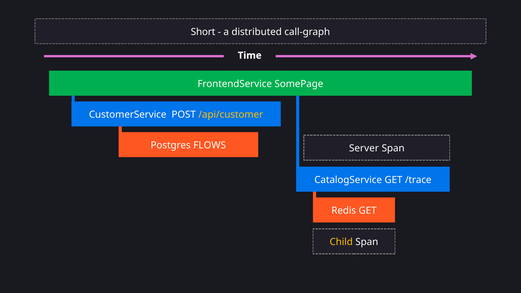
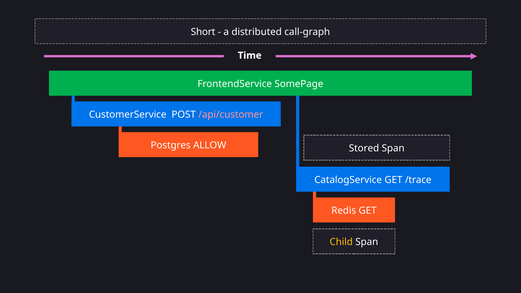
/api/customer colour: yellow -> pink
FLOWS: FLOWS -> ALLOW
Server: Server -> Stored
